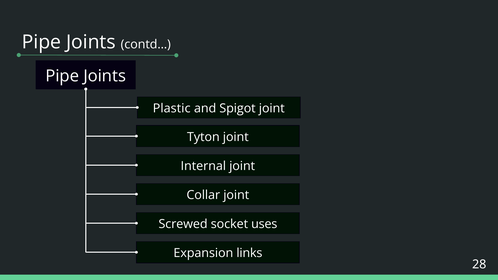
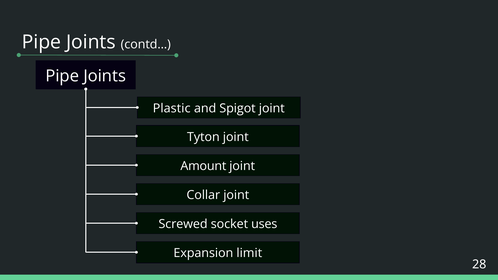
Internal: Internal -> Amount
links: links -> limit
